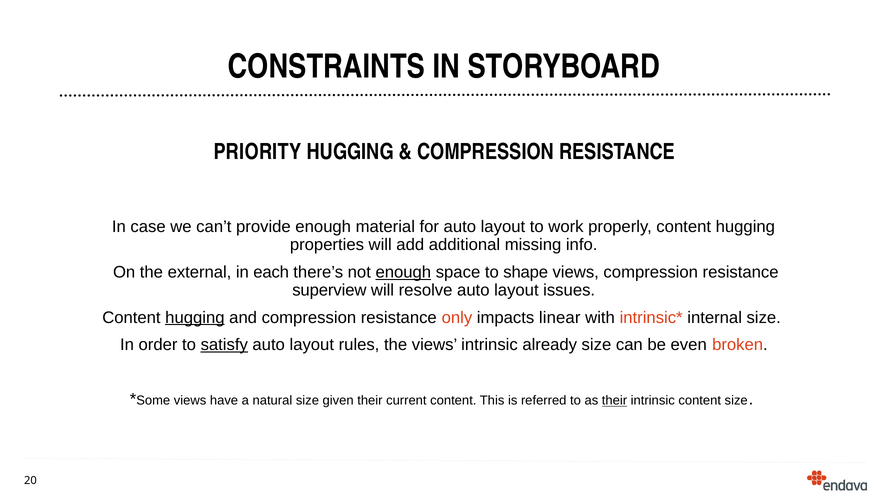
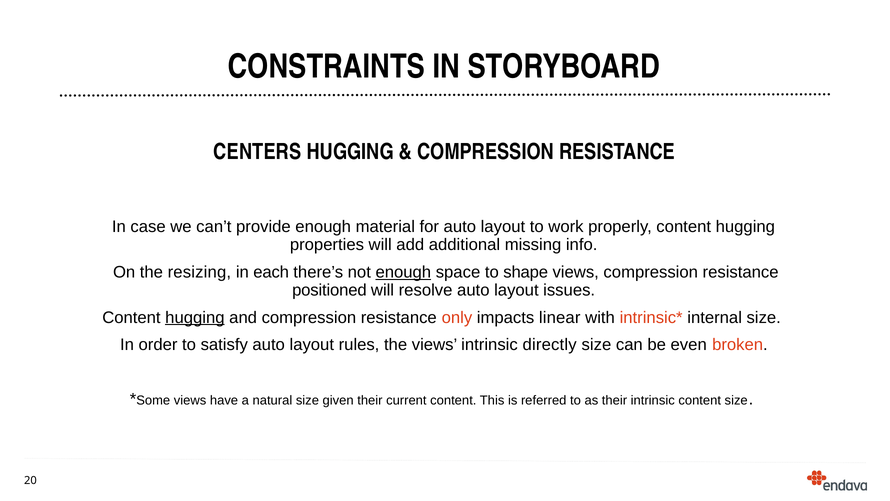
PRIORITY: PRIORITY -> CENTERS
external: external -> resizing
superview: superview -> positioned
satisfy underline: present -> none
already: already -> directly
their at (614, 400) underline: present -> none
